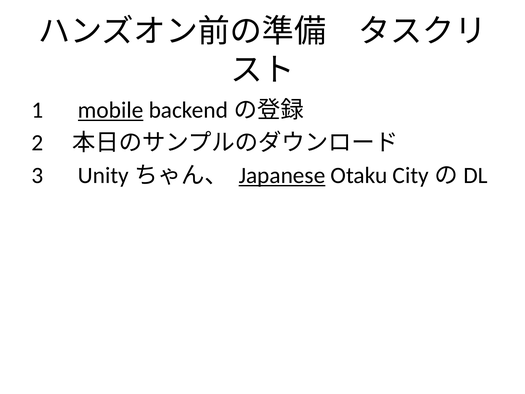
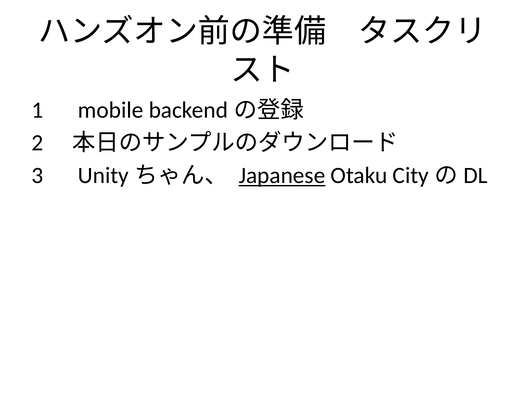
mobile underline: present -> none
